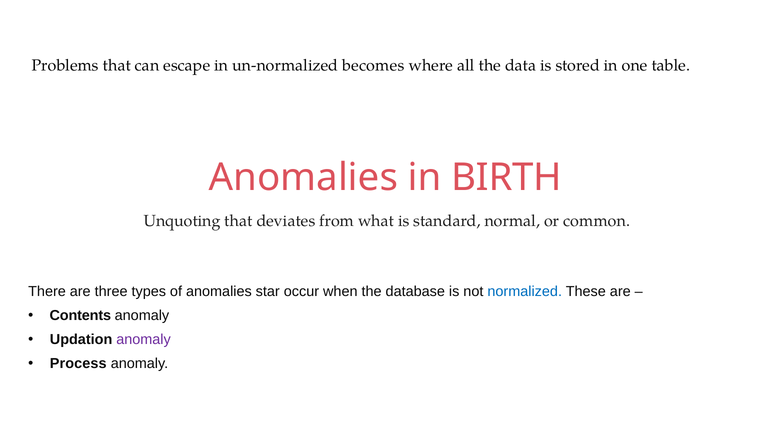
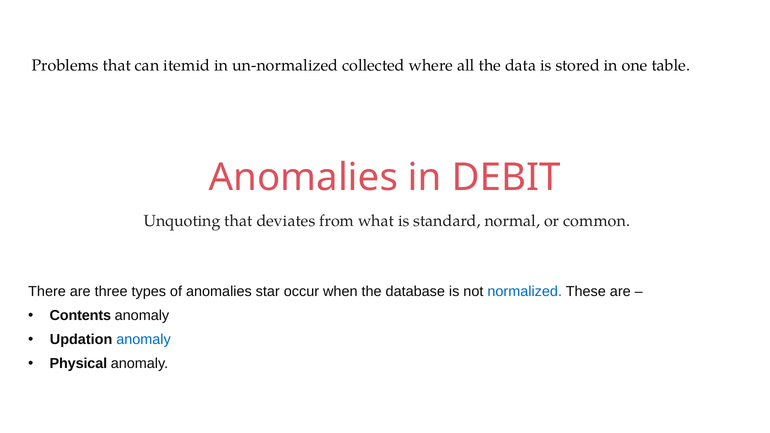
escape: escape -> itemid
becomes: becomes -> collected
BIRTH: BIRTH -> DEBIT
anomaly at (144, 340) colour: purple -> blue
Process: Process -> Physical
